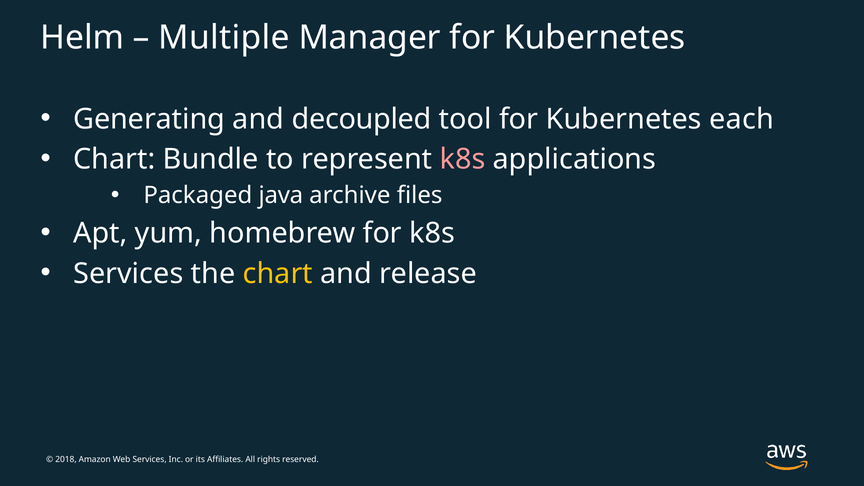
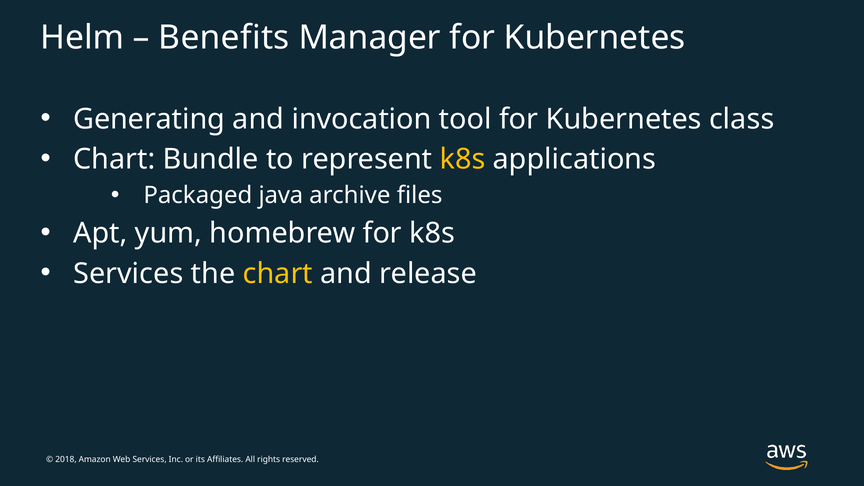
Multiple: Multiple -> Benefits
decoupled: decoupled -> invocation
each: each -> class
k8s at (463, 159) colour: pink -> yellow
